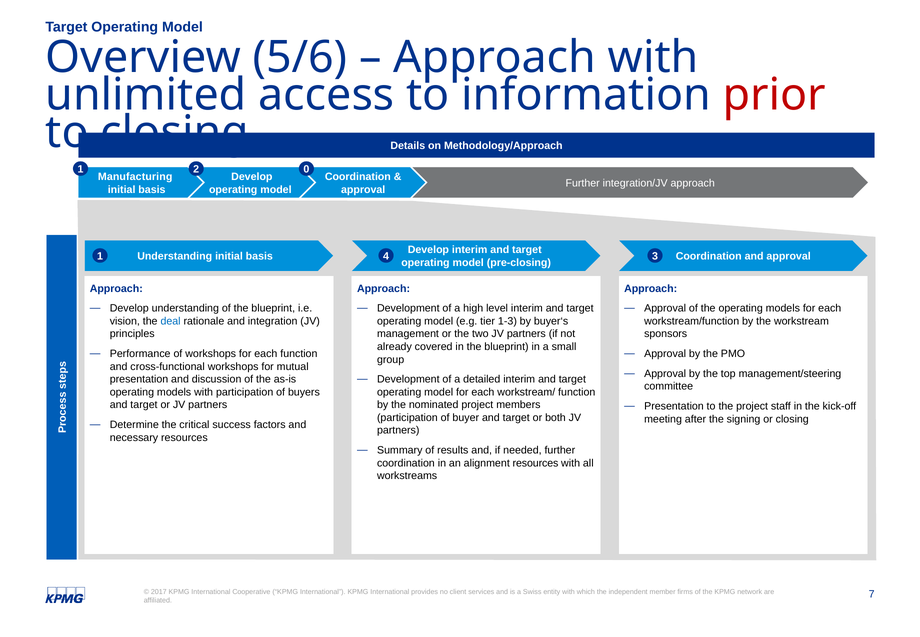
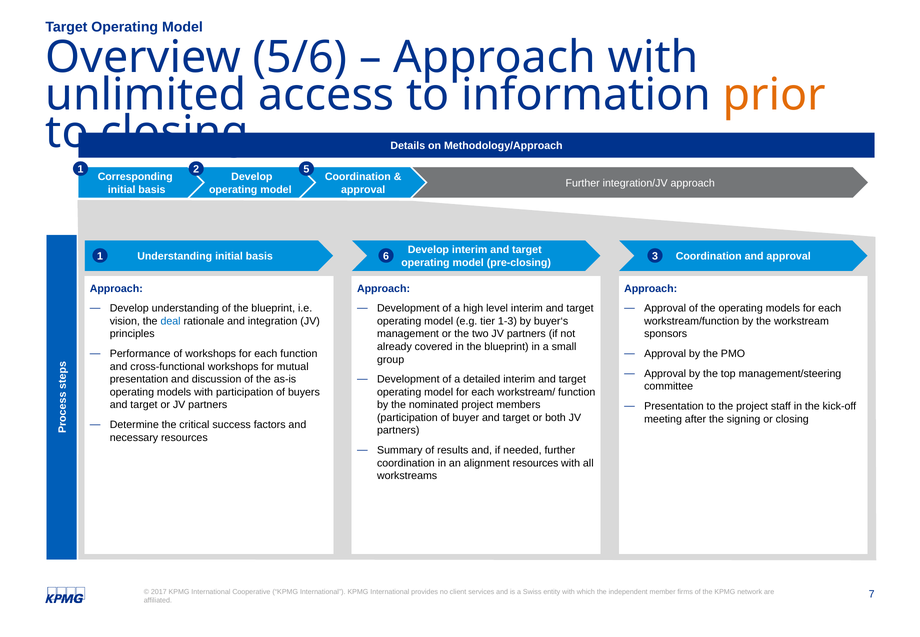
prior colour: red -> orange
0: 0 -> 5
Manufacturing: Manufacturing -> Corresponding
4: 4 -> 6
